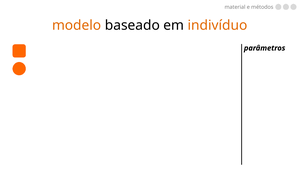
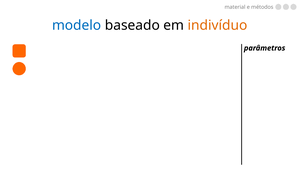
modelo colour: orange -> blue
